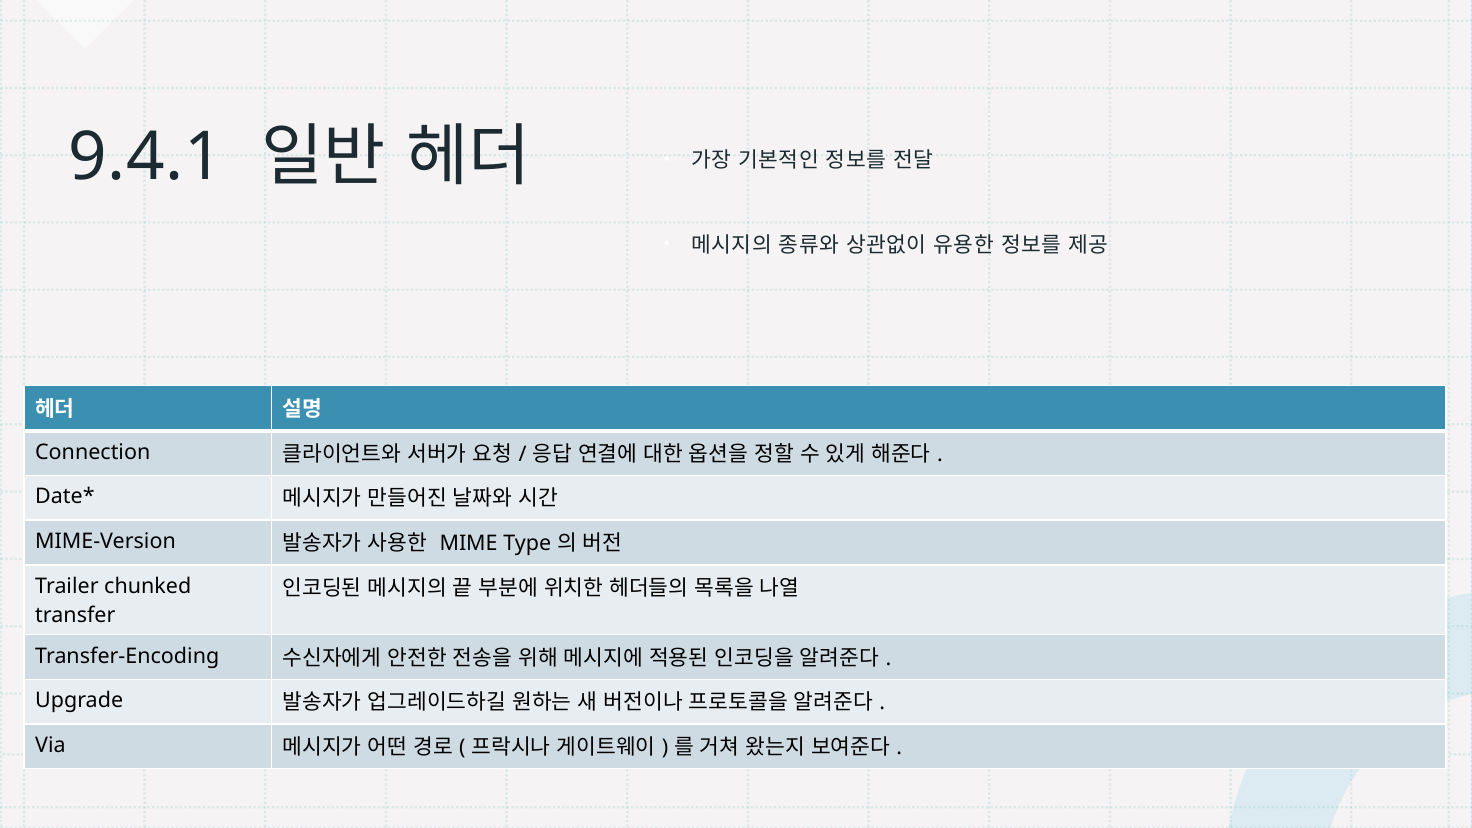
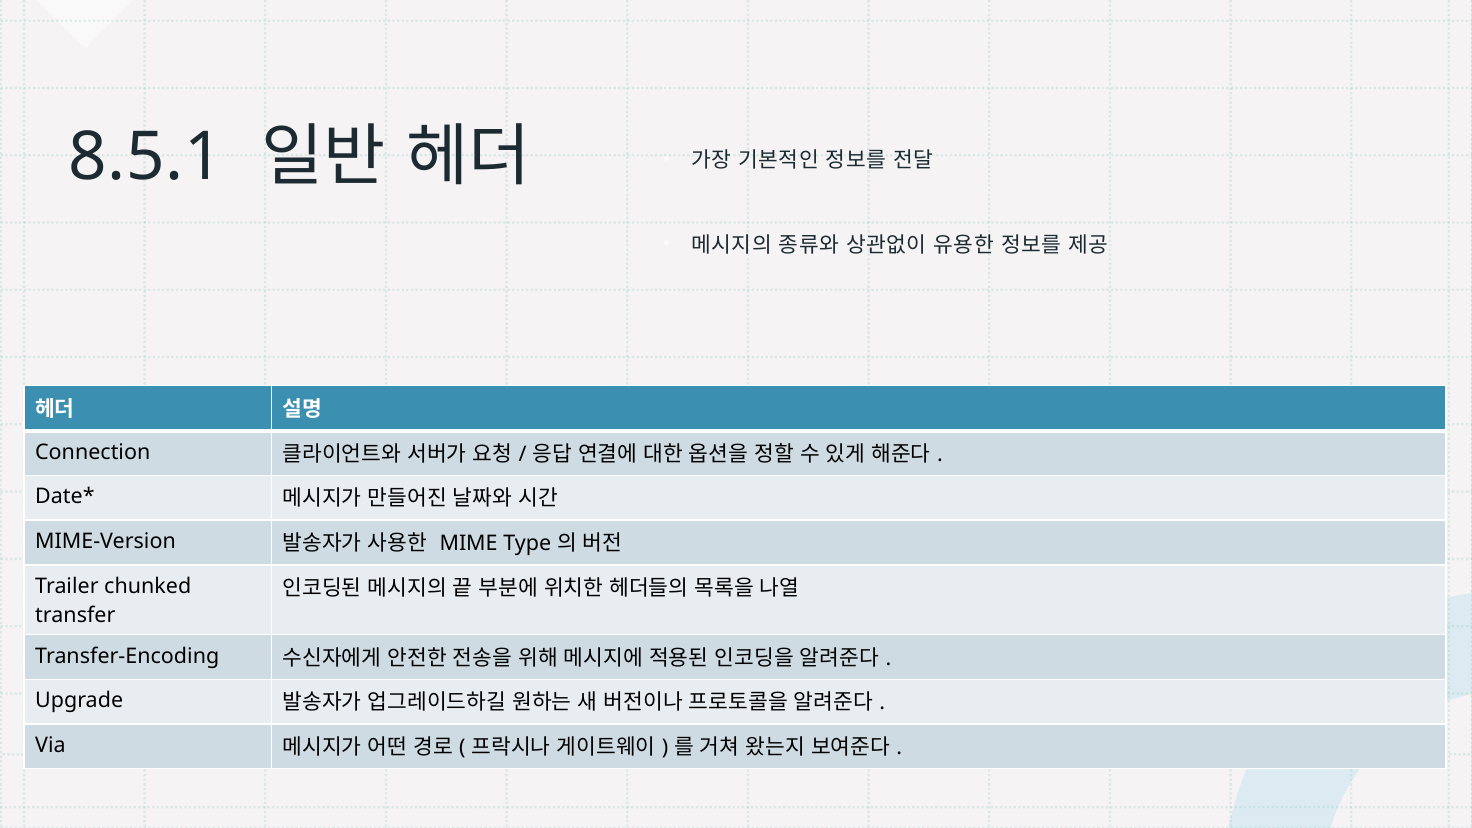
9.4.1: 9.4.1 -> 8.5.1
